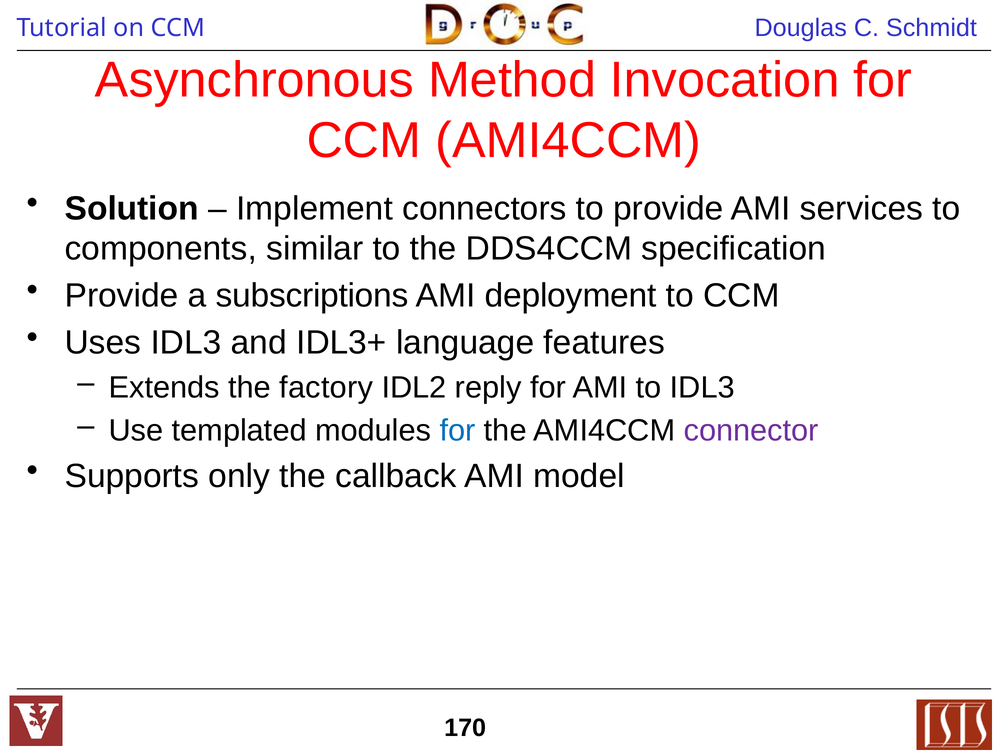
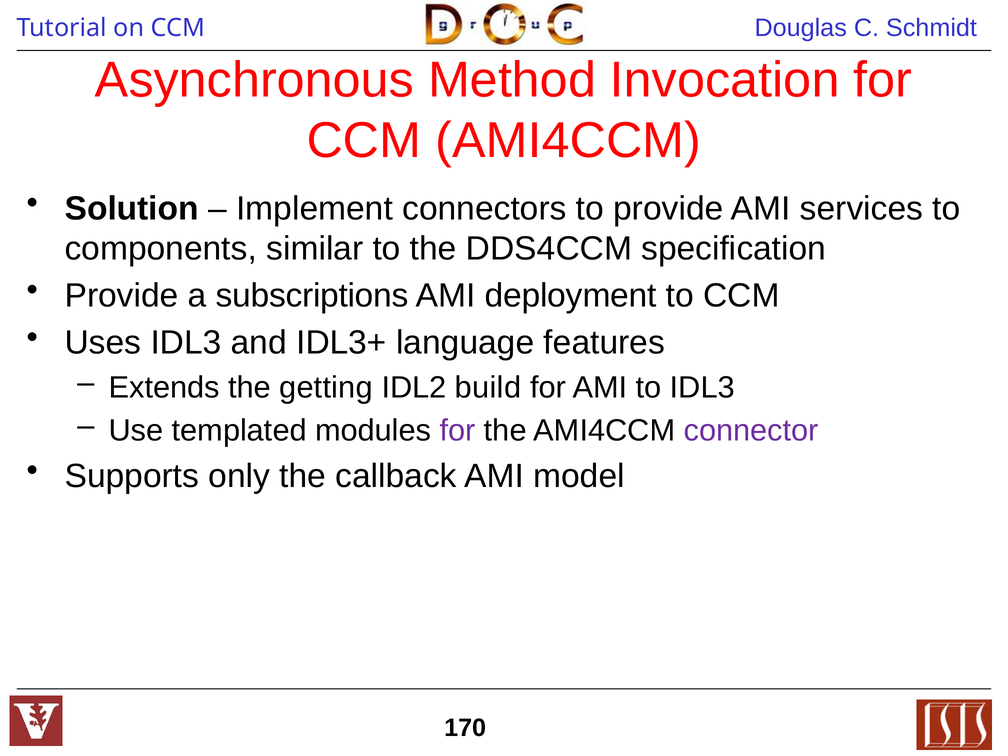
factory: factory -> getting
reply: reply -> build
for at (458, 431) colour: blue -> purple
